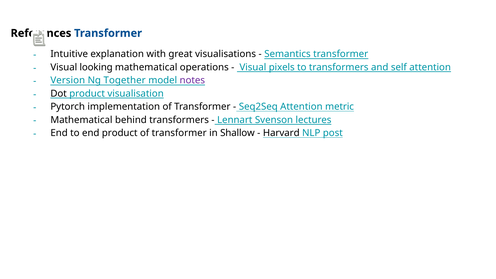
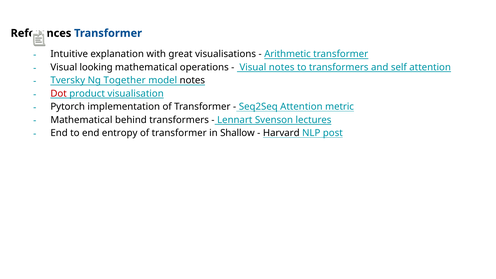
Semantics: Semantics -> Arithmetic
Visual pixels: pixels -> notes
Version: Version -> Tversky
notes at (192, 80) colour: purple -> black
Dot colour: black -> red
end product: product -> entropy
